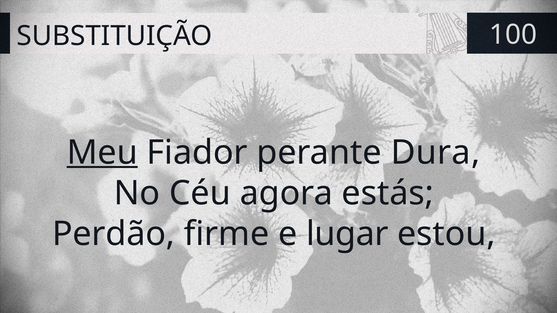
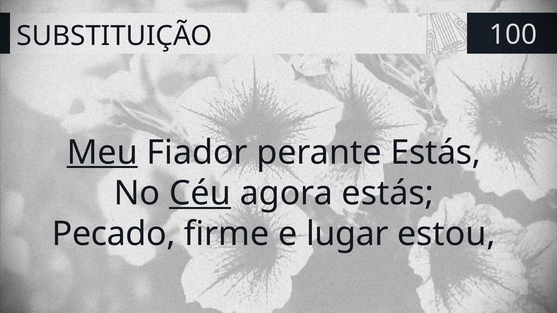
perante Dura: Dura -> Estás
Céu underline: none -> present
Perdão: Perdão -> Pecado
